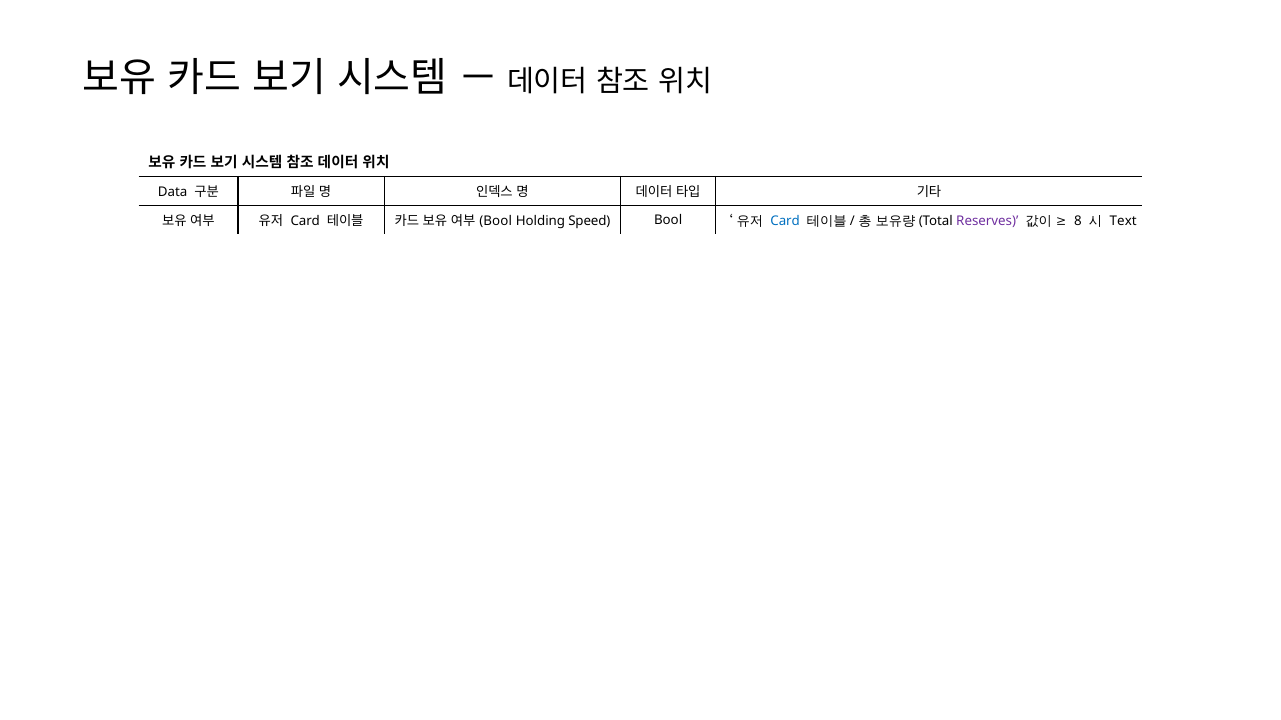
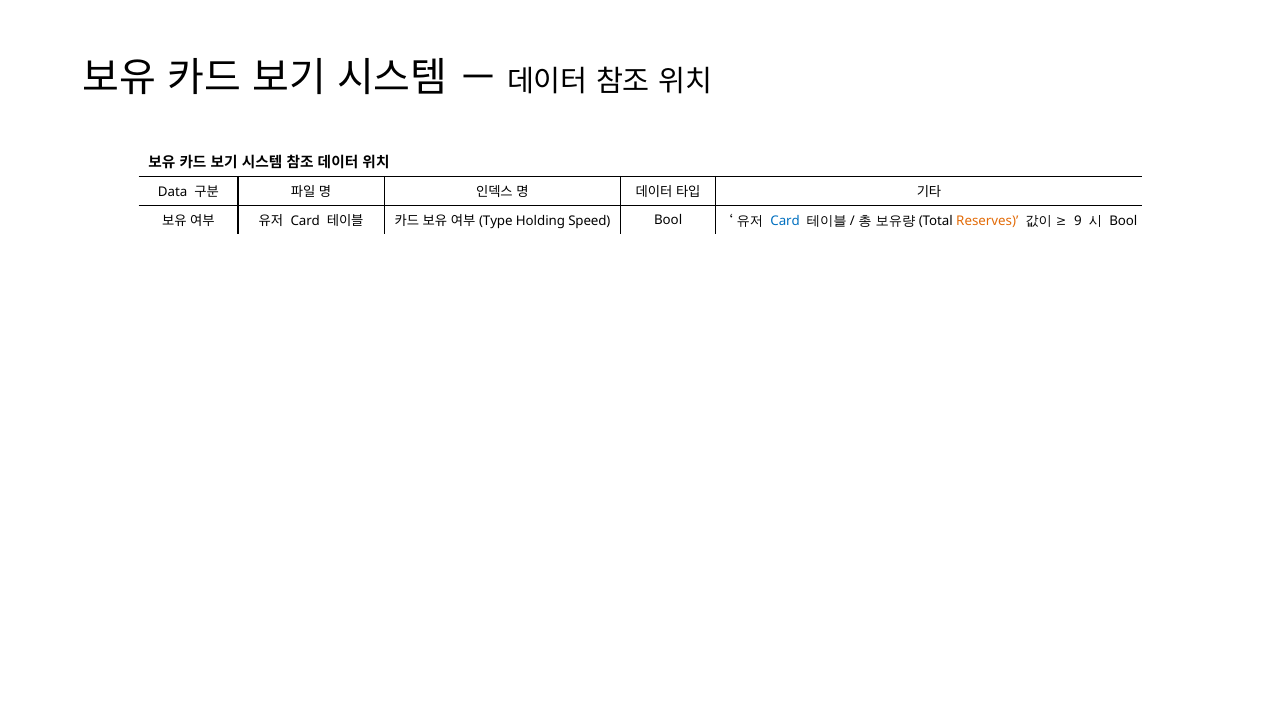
Bool at (496, 221): Bool -> Type
Reserves colour: purple -> orange
8: 8 -> 9
Text at (1123, 222): Text -> Bool
